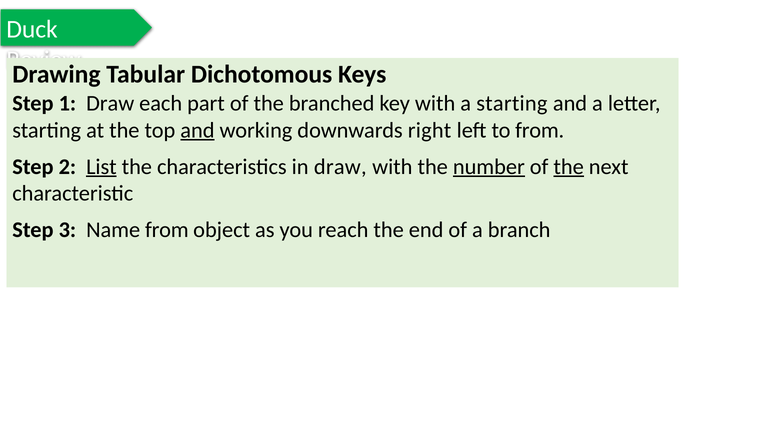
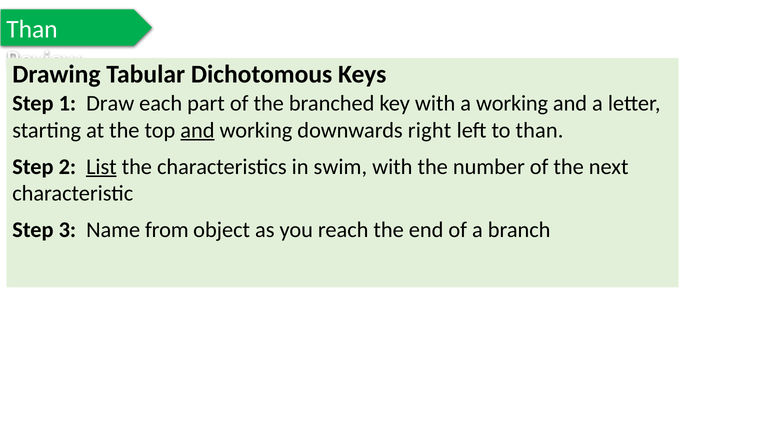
Duck at (32, 29): Duck -> Than
a starting: starting -> working
to from: from -> than
in draw: draw -> swim
number underline: present -> none
the at (569, 167) underline: present -> none
